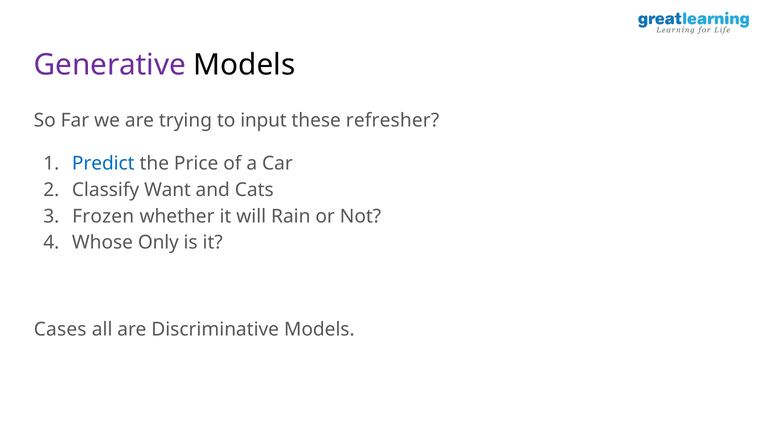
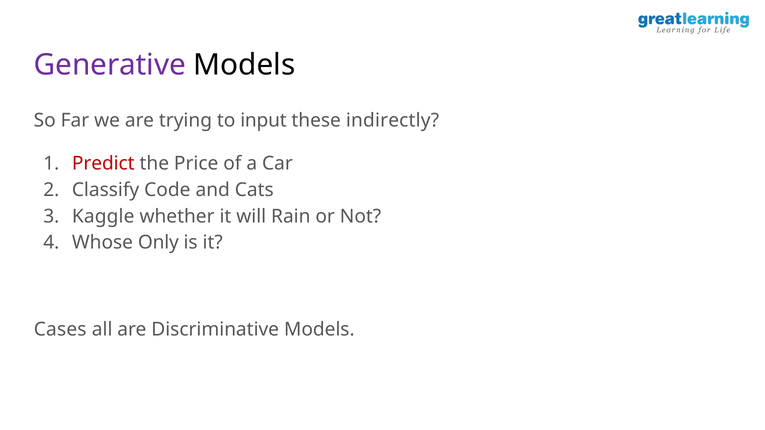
refresher: refresher -> indirectly
Predict colour: blue -> red
Want: Want -> Code
Frozen: Frozen -> Kaggle
